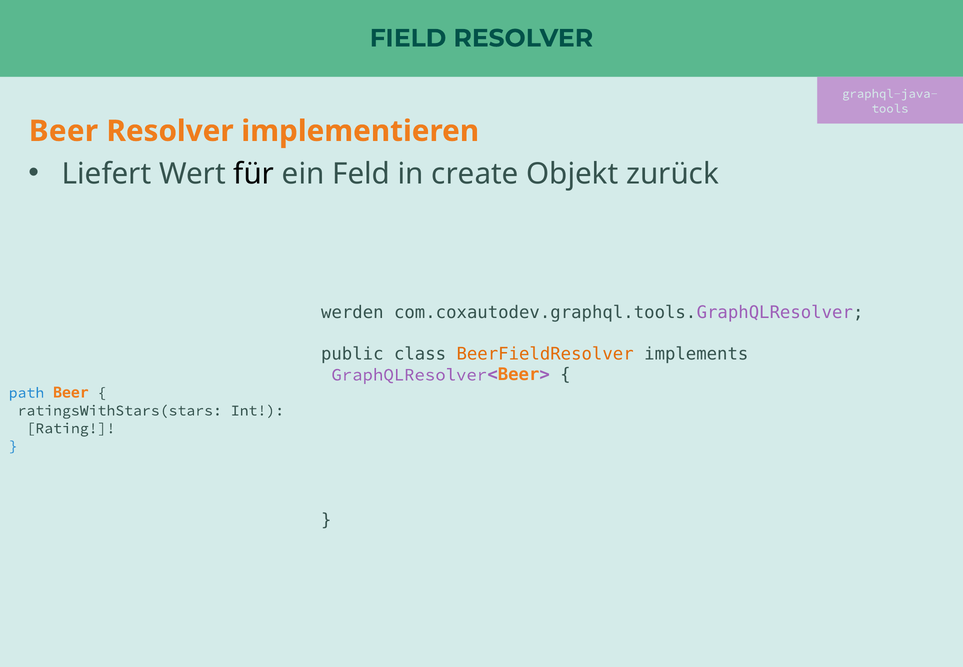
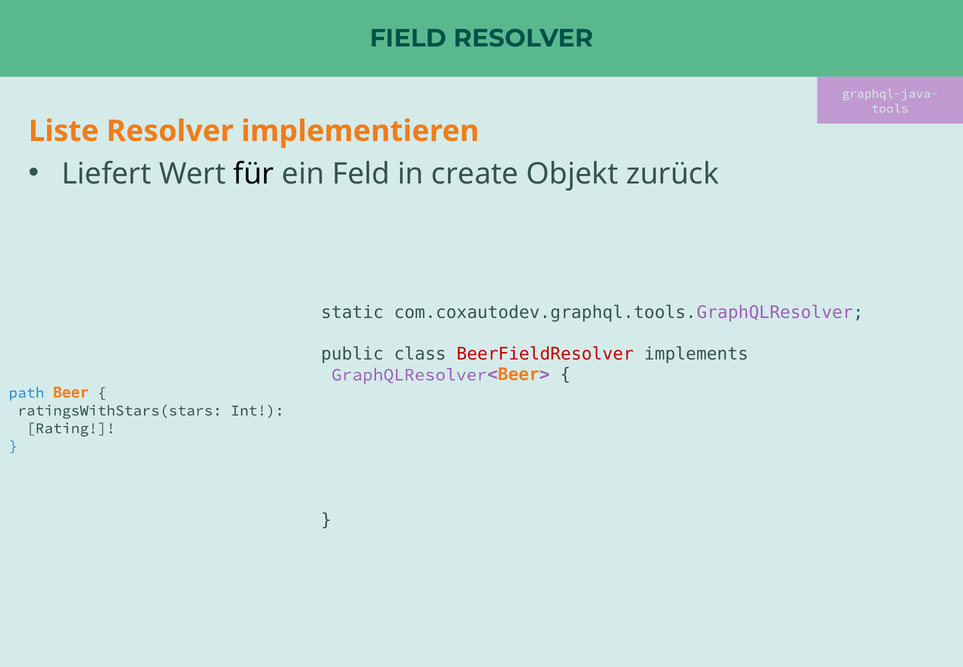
Beer at (63, 131): Beer -> Liste
werden: werden -> static
BeerFieldResolver colour: orange -> red
